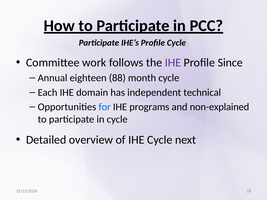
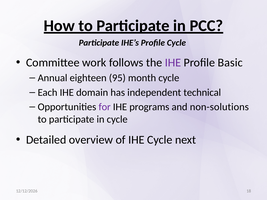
Since: Since -> Basic
88: 88 -> 95
for colour: blue -> purple
non-explained: non-explained -> non-solutions
